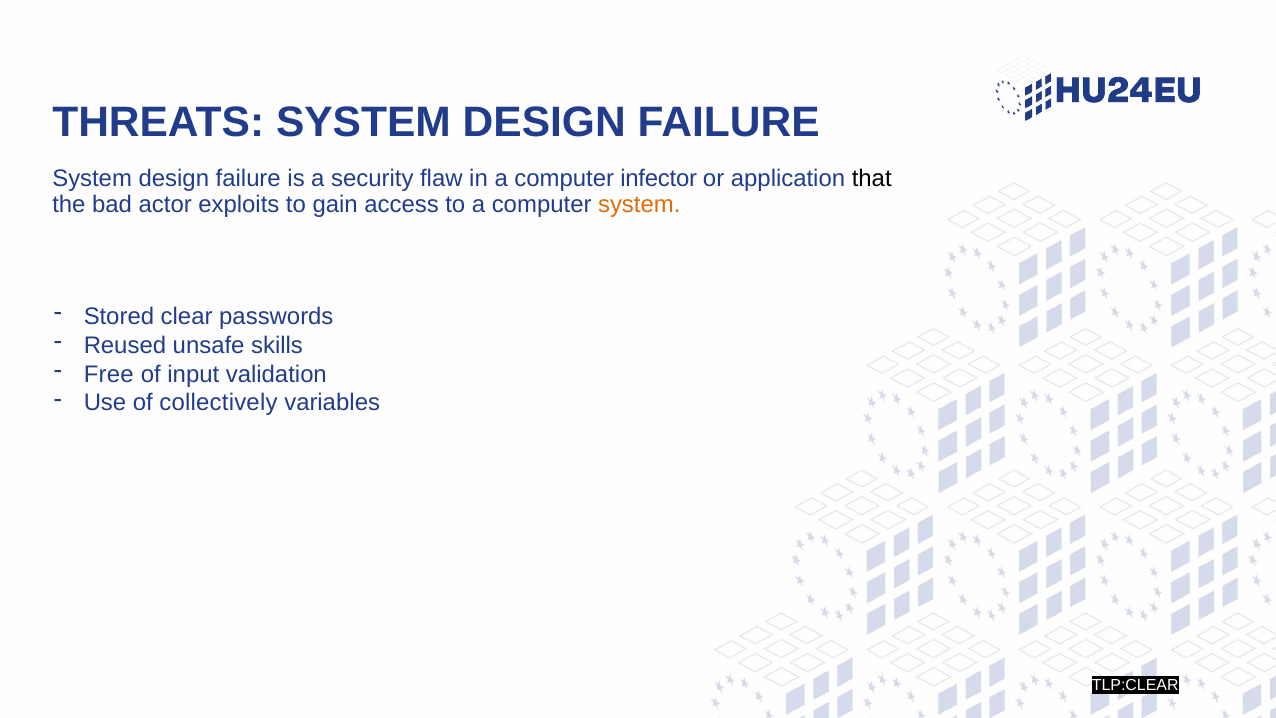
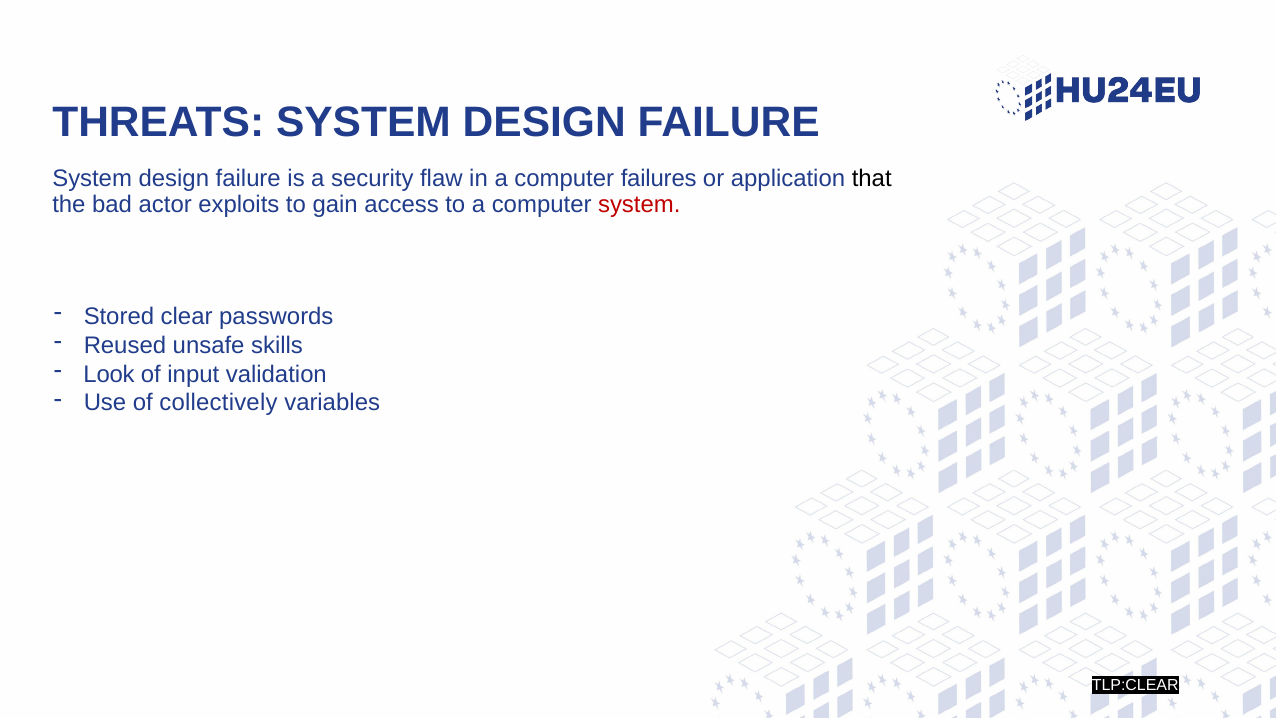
infector: infector -> failures
system at (639, 204) colour: orange -> red
Free: Free -> Look
